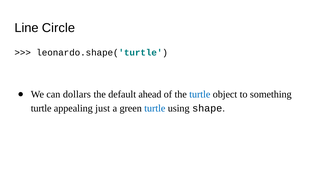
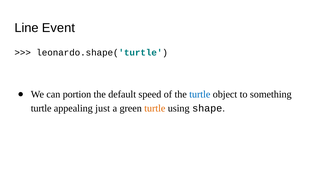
Circle: Circle -> Event
dollars: dollars -> portion
ahead: ahead -> speed
turtle at (155, 108) colour: blue -> orange
